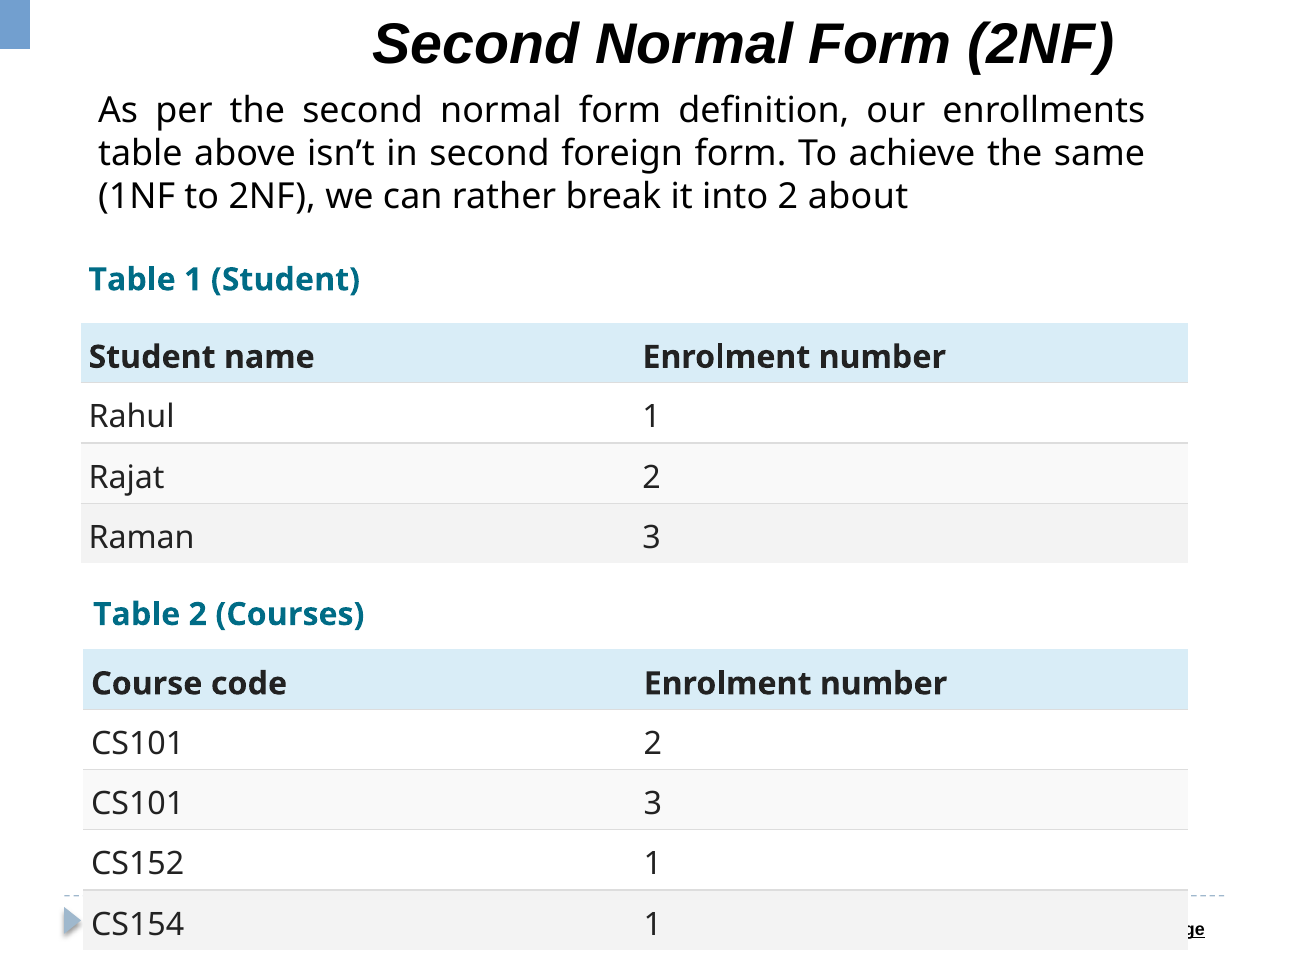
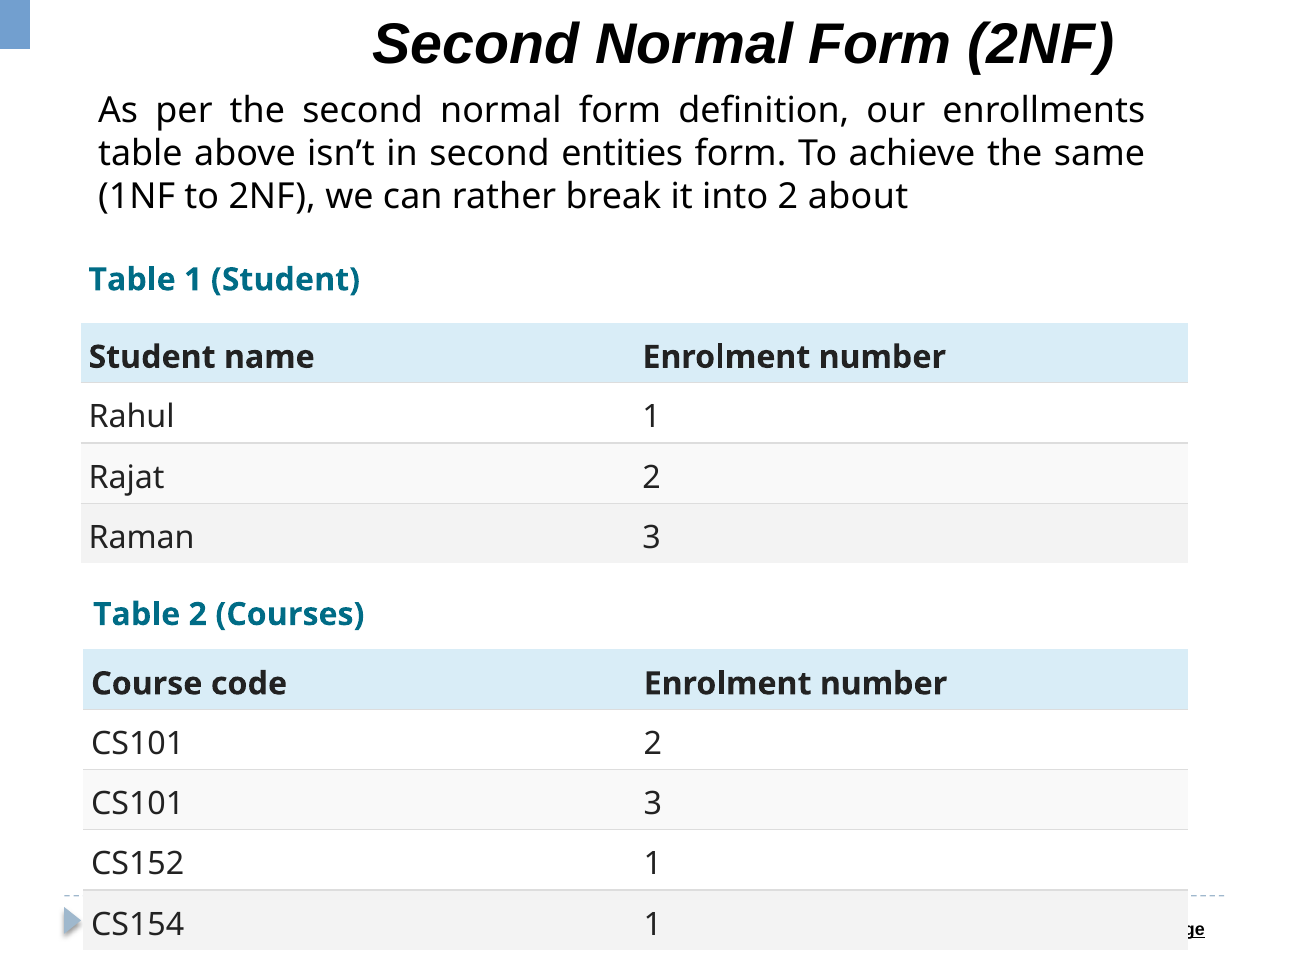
foreign: foreign -> entities
